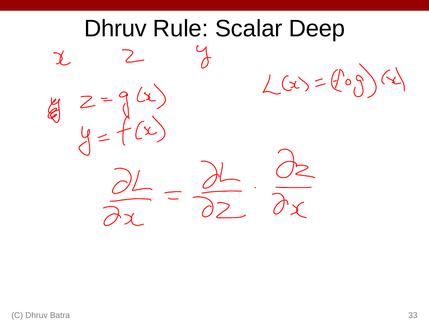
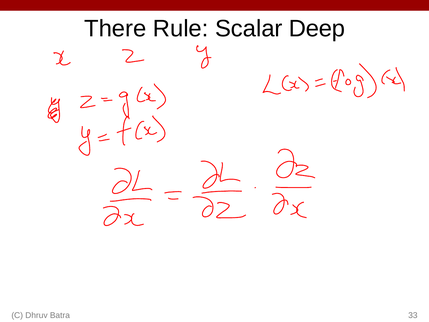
Dhruv at (115, 28): Dhruv -> There
